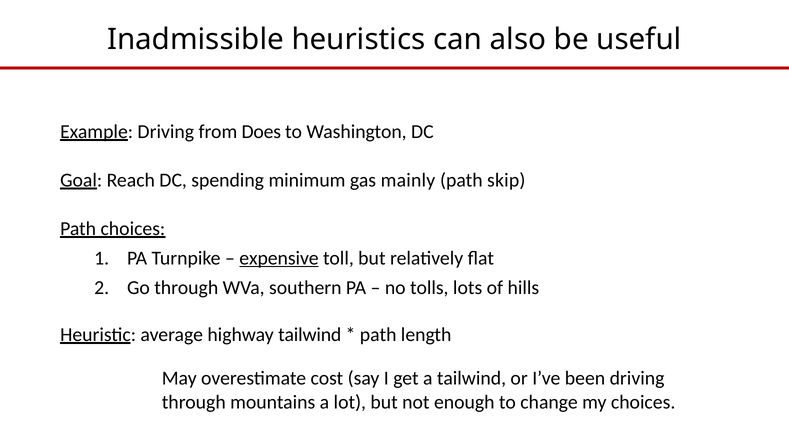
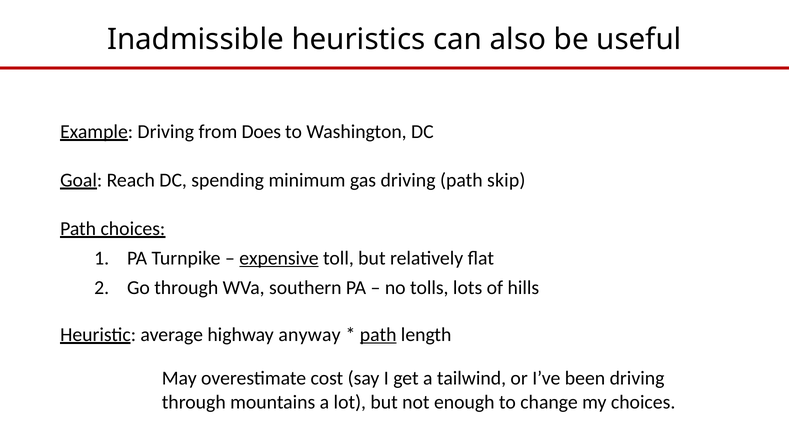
gas mainly: mainly -> driving
highway tailwind: tailwind -> anyway
path at (378, 334) underline: none -> present
